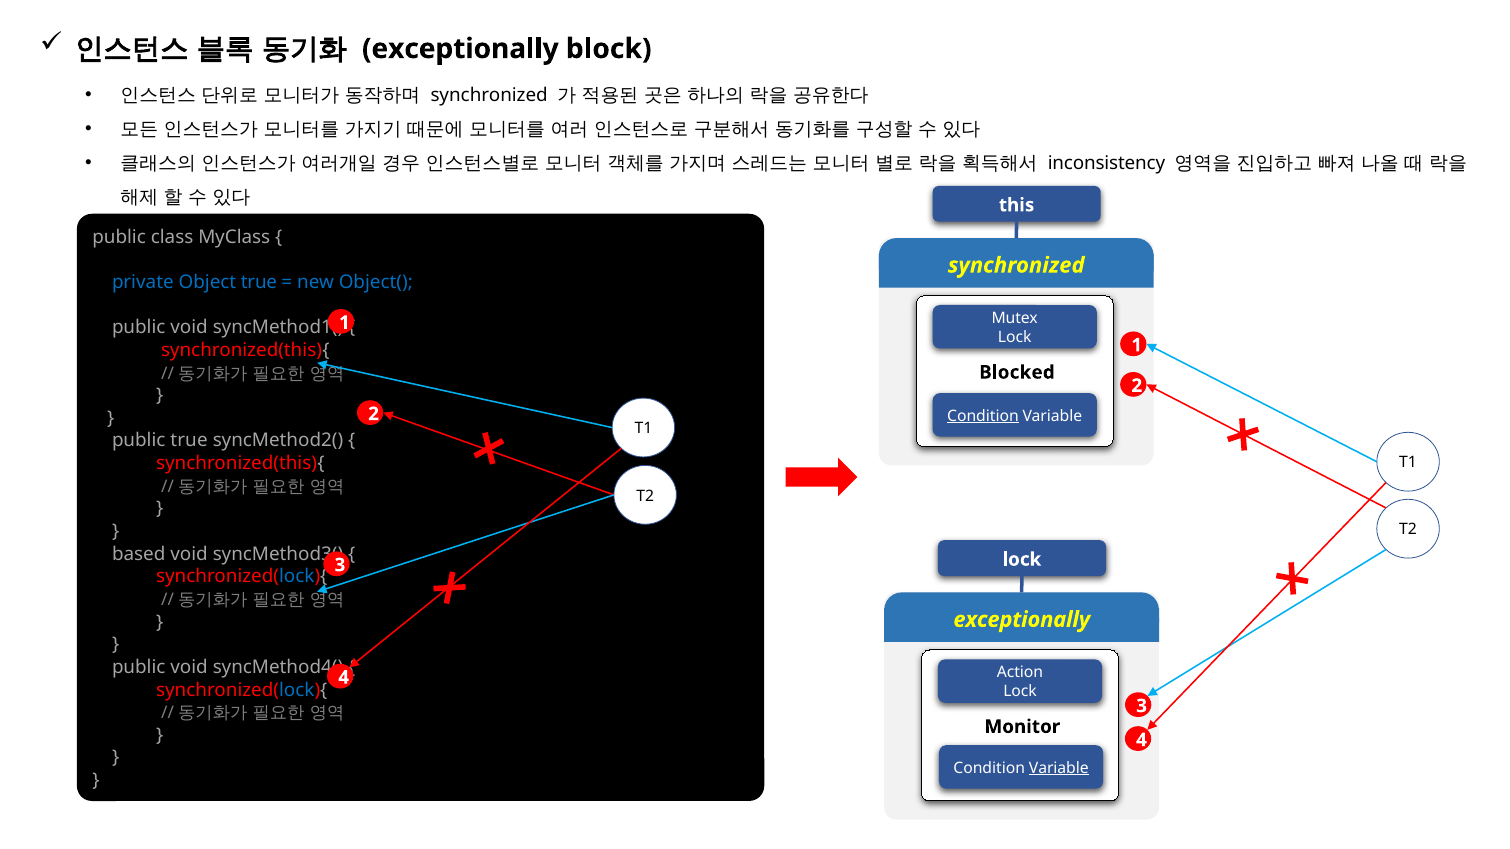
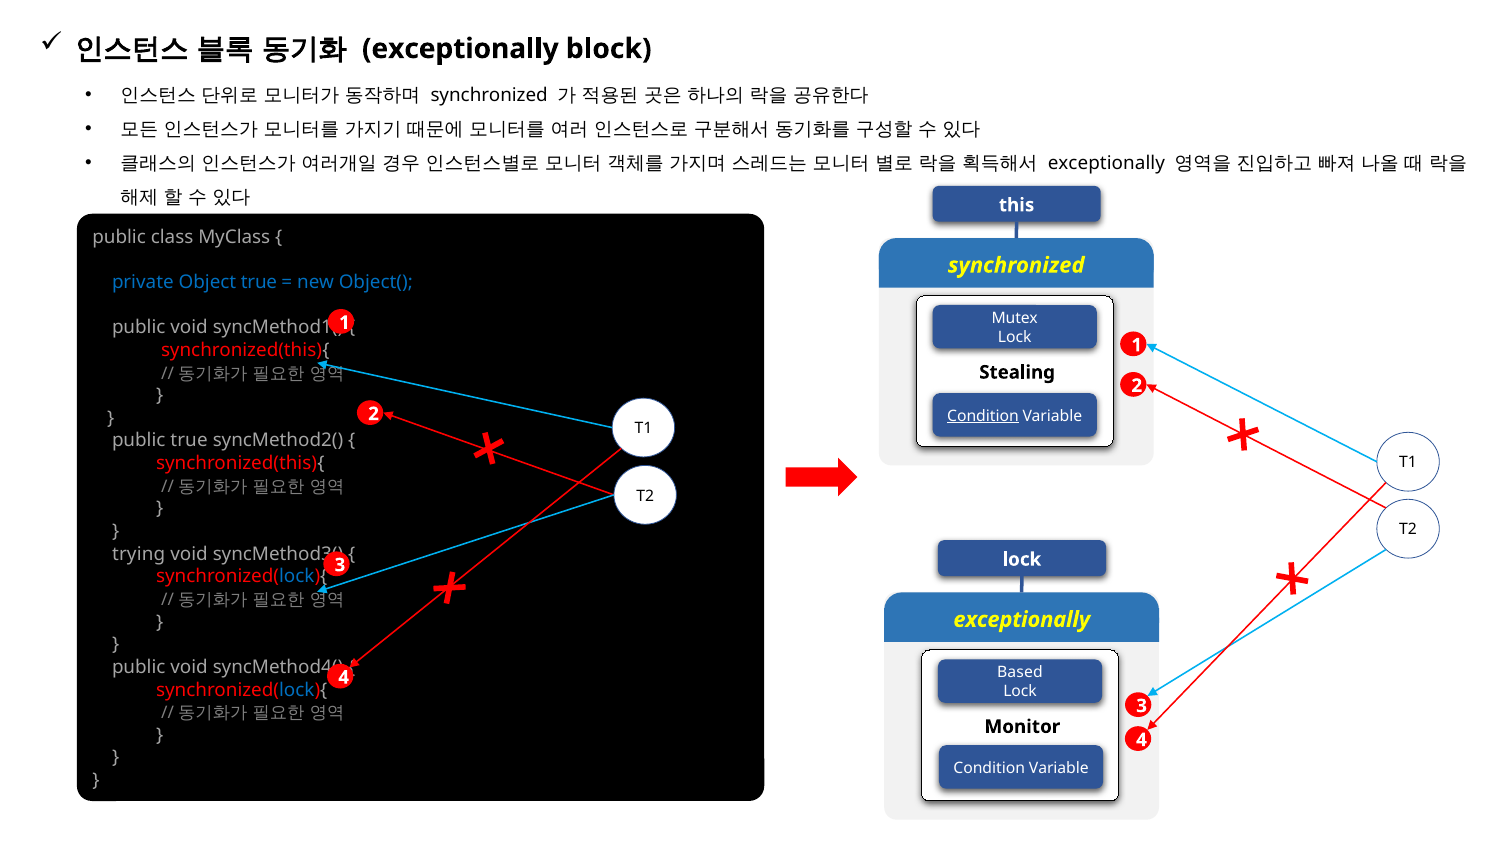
inconsistency at (1106, 163): inconsistency -> exceptionally
Blocked: Blocked -> Stealing
based: based -> trying
Action: Action -> Based
Variable at (1059, 768) underline: present -> none
